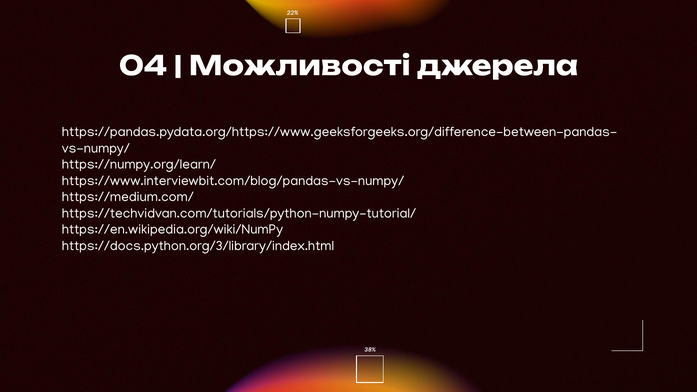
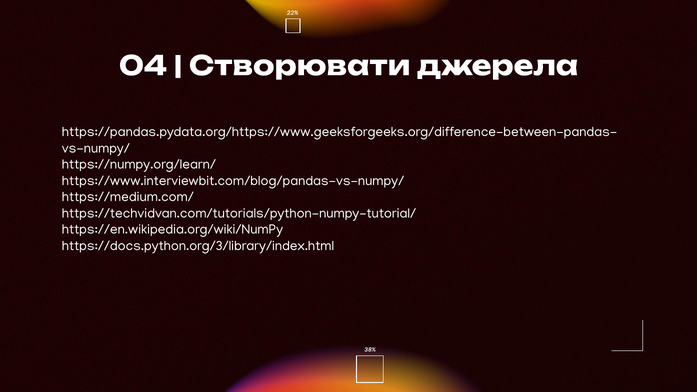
Можливості: Можливості -> Створювати
